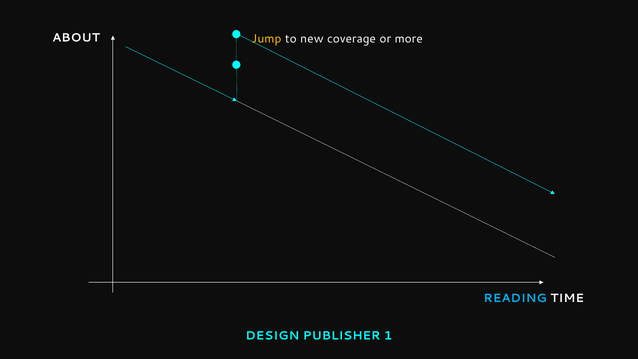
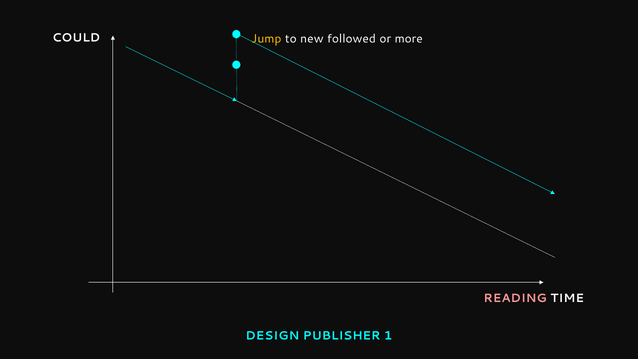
ABOUT: ABOUT -> COULD
coverage: coverage -> followed
READING colour: light blue -> pink
